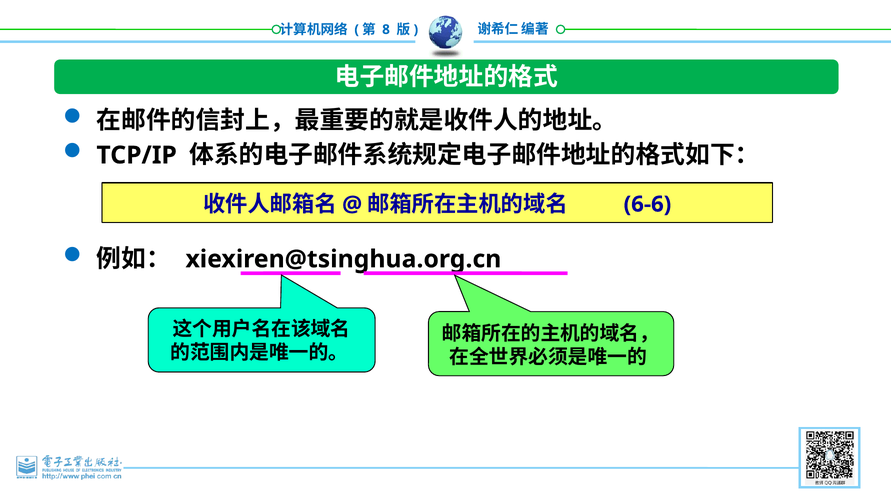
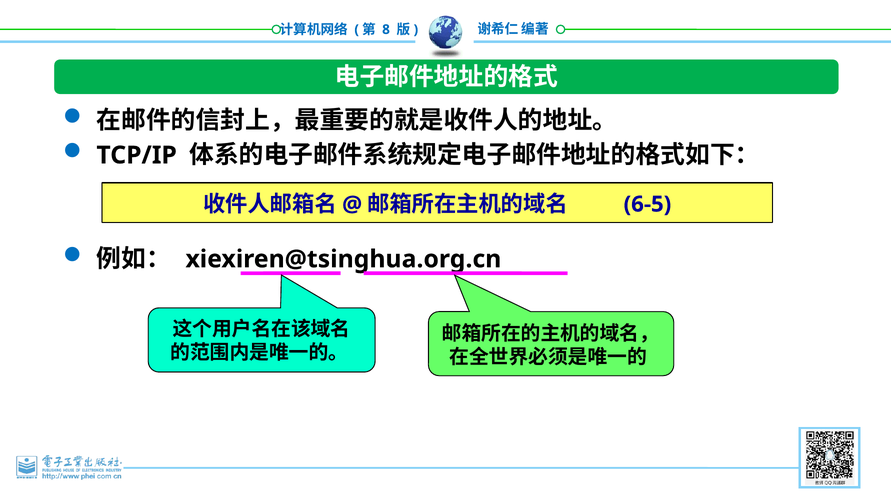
6-6: 6-6 -> 6-5
